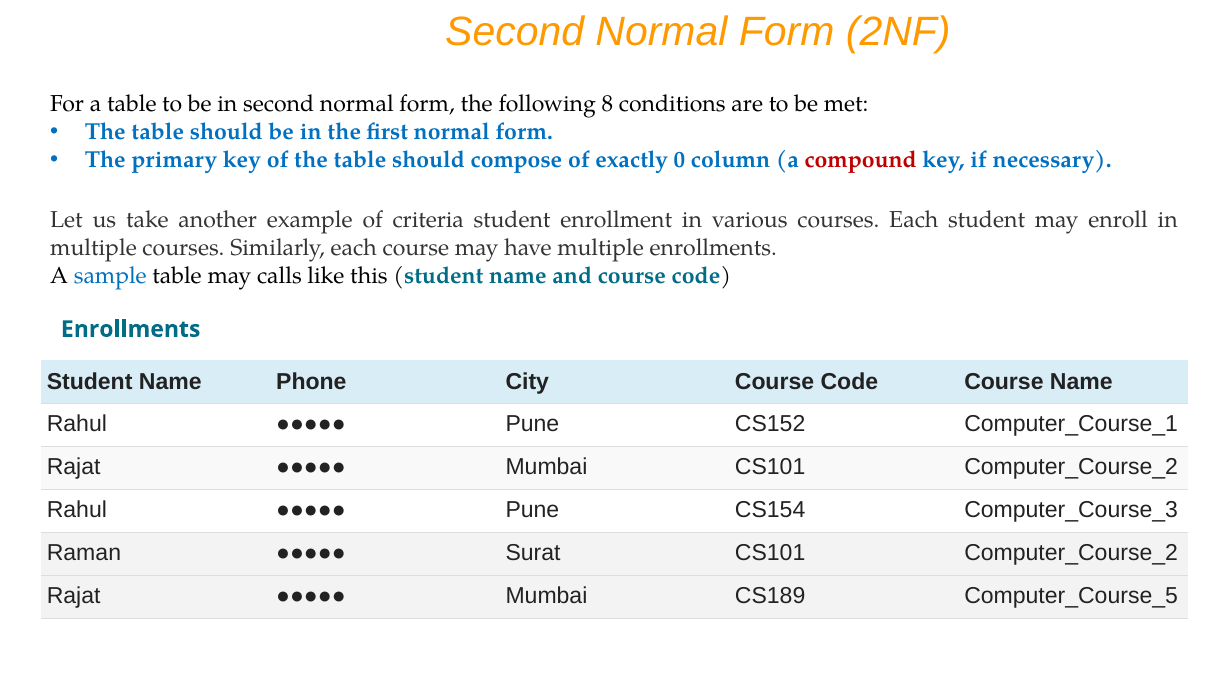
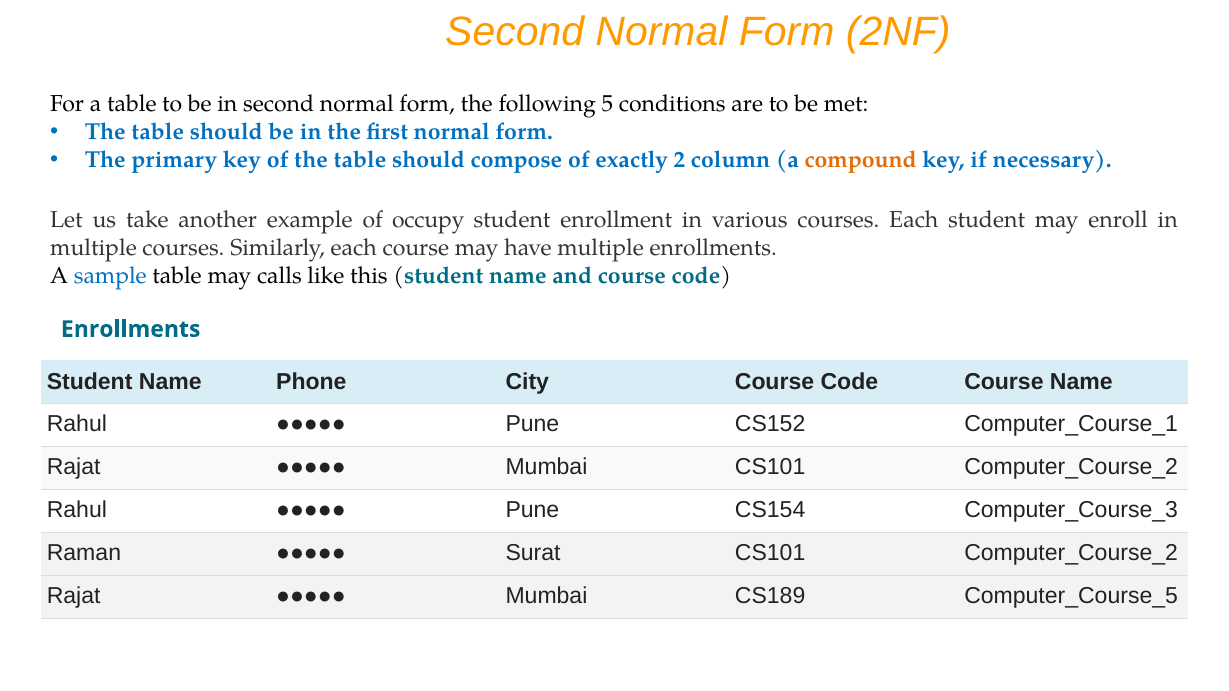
8: 8 -> 5
0: 0 -> 2
compound colour: red -> orange
criteria: criteria -> occupy
